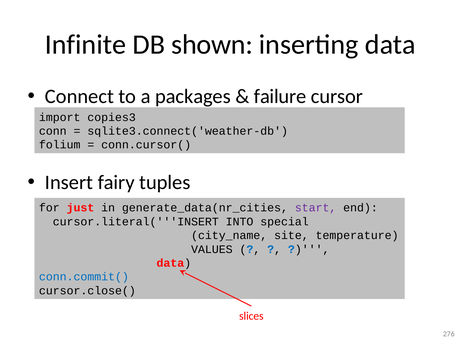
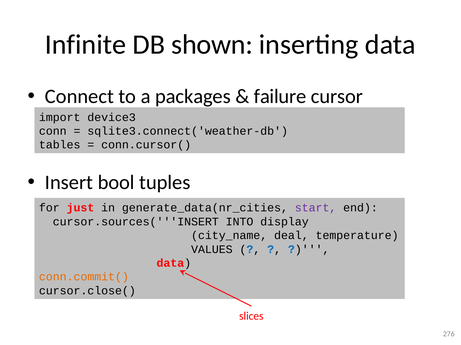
copies3: copies3 -> device3
folium: folium -> tables
fairy: fairy -> bool
cursor.literal('''INSERT: cursor.literal('''INSERT -> cursor.sources('''INSERT
special: special -> display
site: site -> deal
conn.commit( colour: blue -> orange
